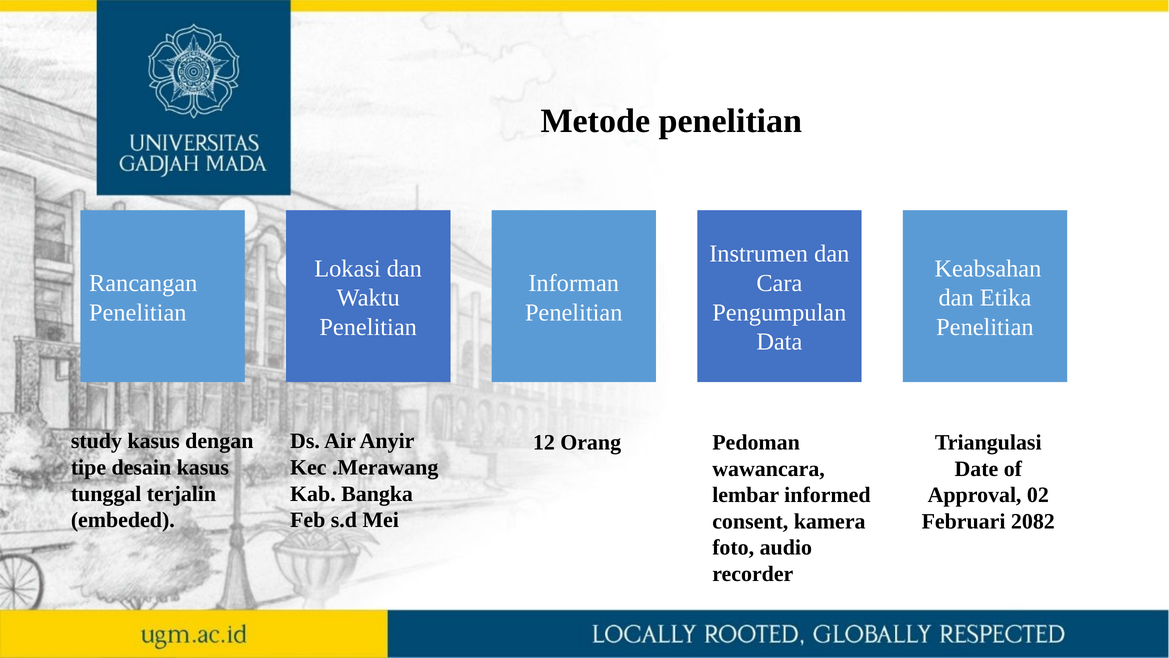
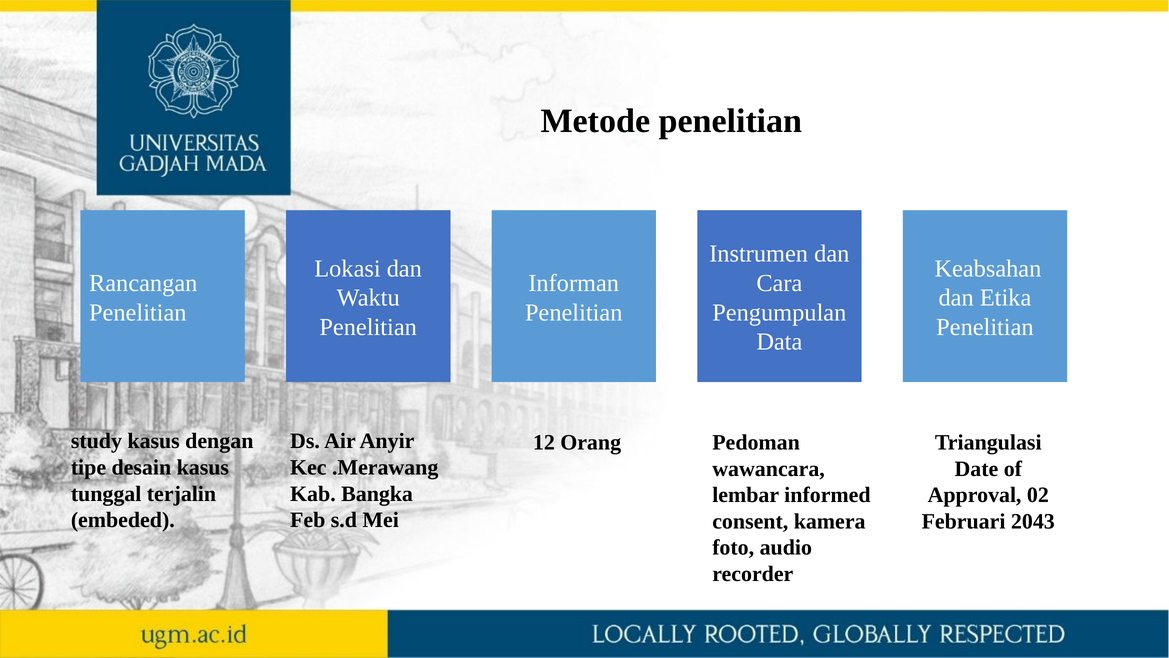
2082: 2082 -> 2043
